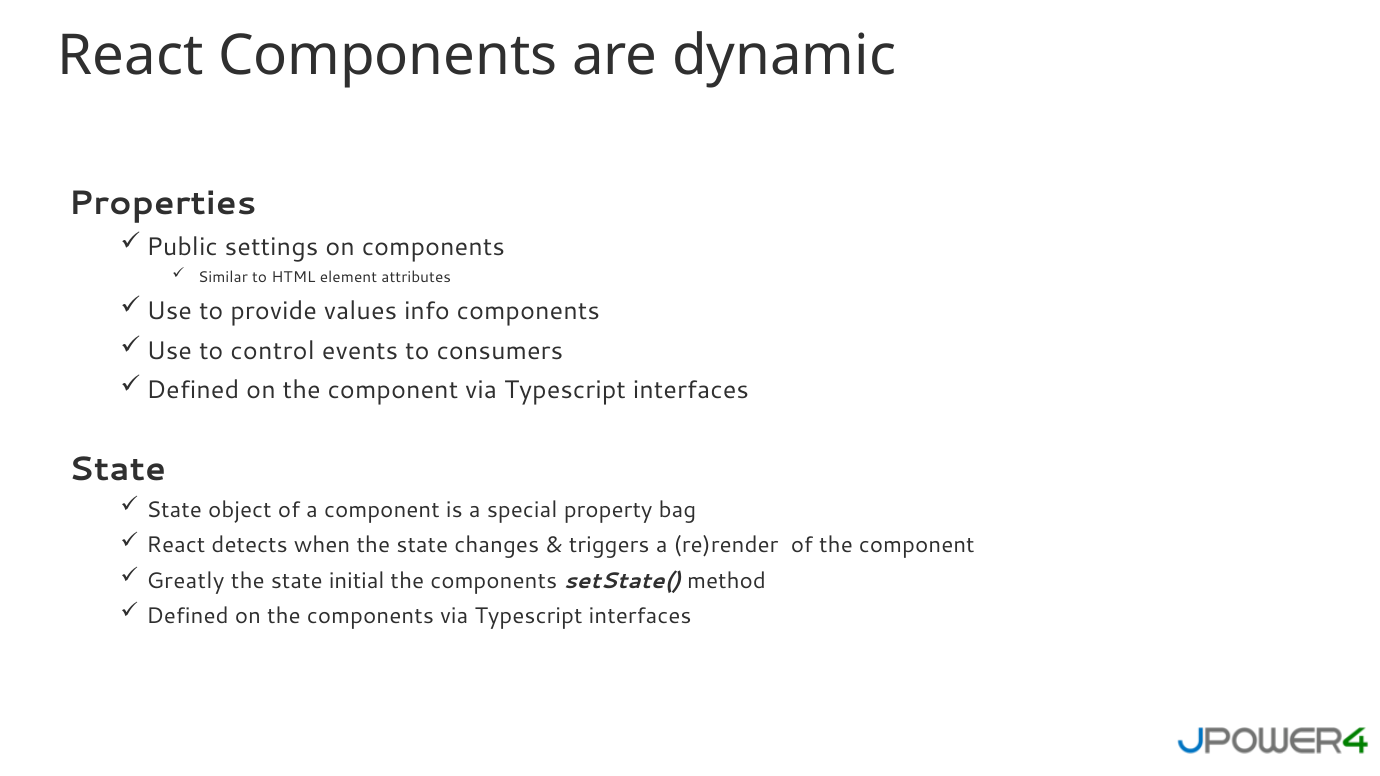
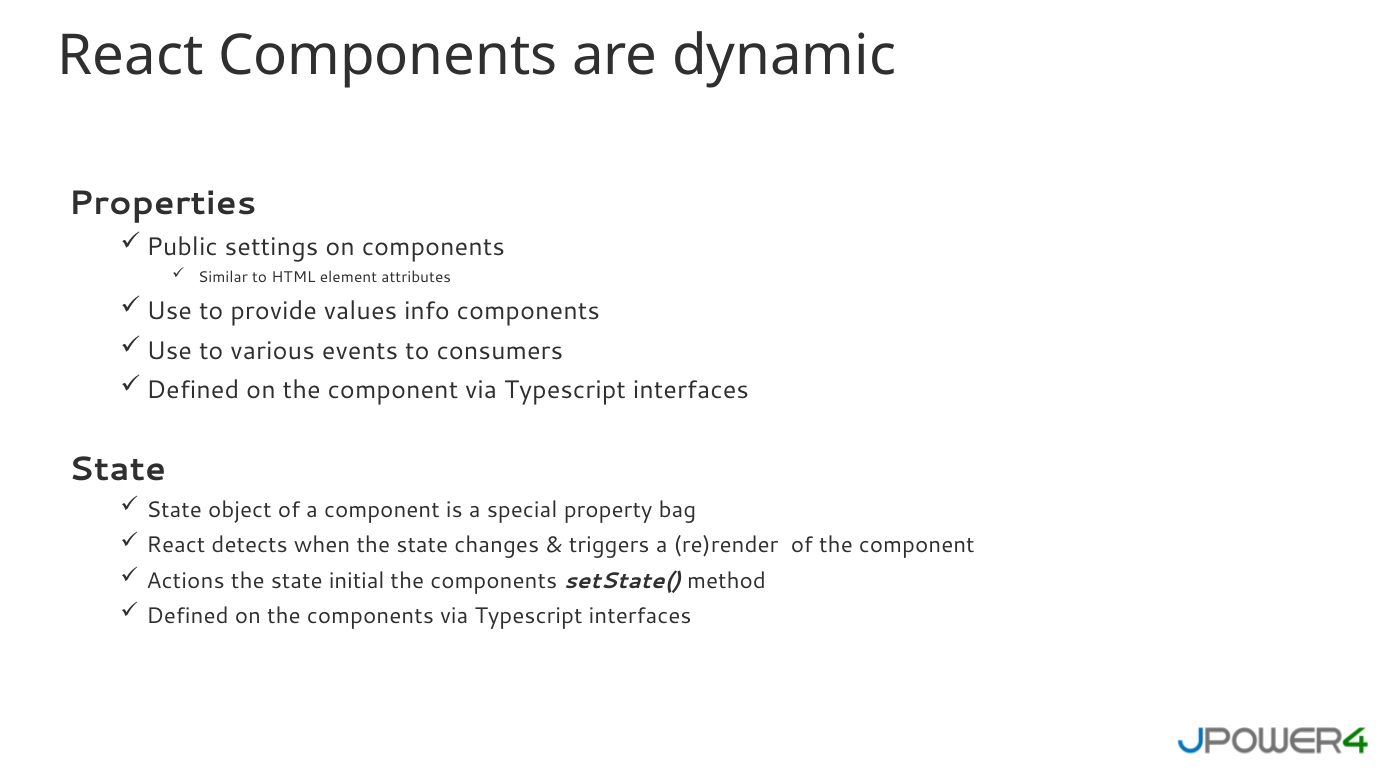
control: control -> various
Greatly: Greatly -> Actions
